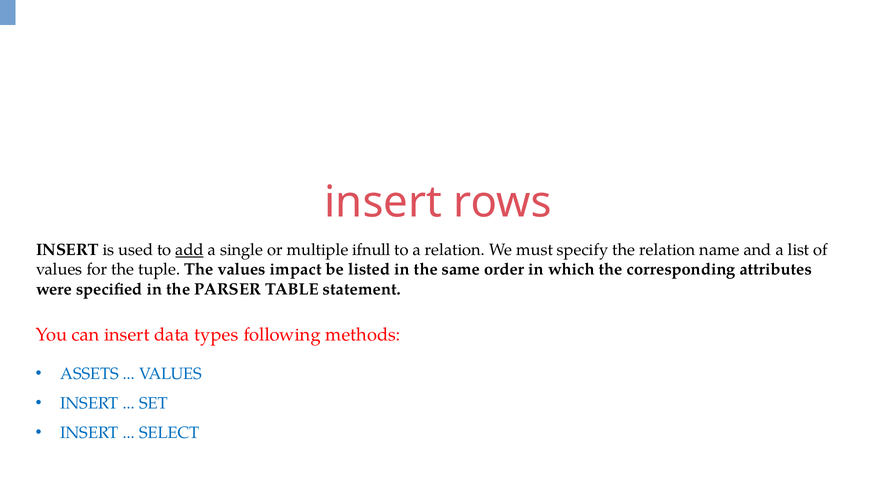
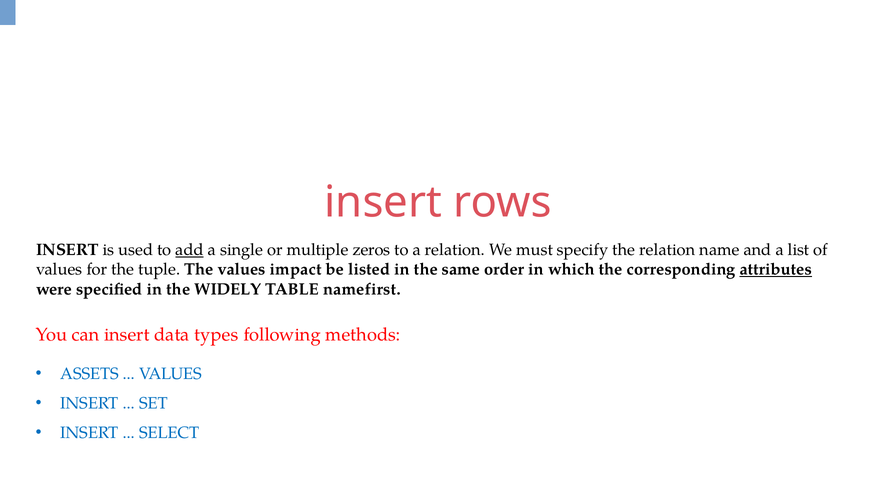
ifnull: ifnull -> zeros
attributes underline: none -> present
PARSER: PARSER -> WIDELY
statement: statement -> namefirst
